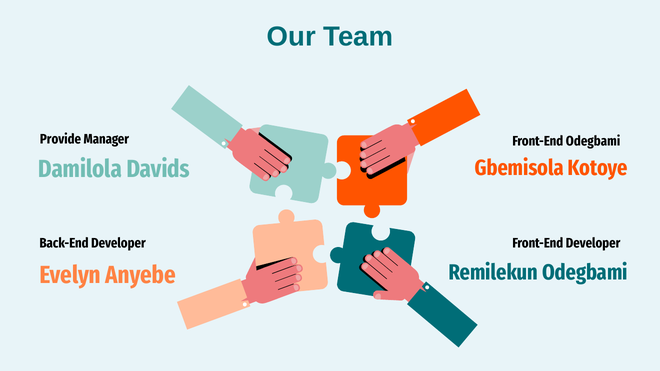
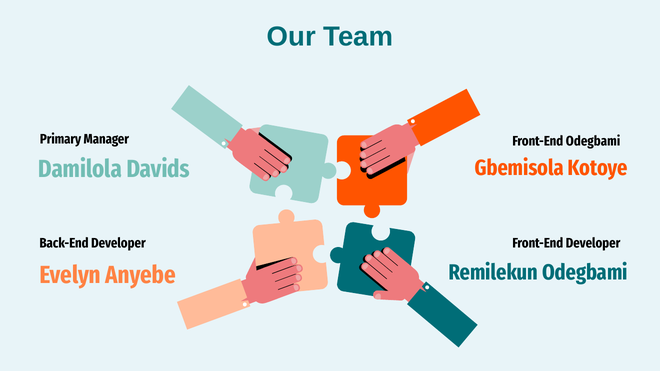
Provide: Provide -> Primary
